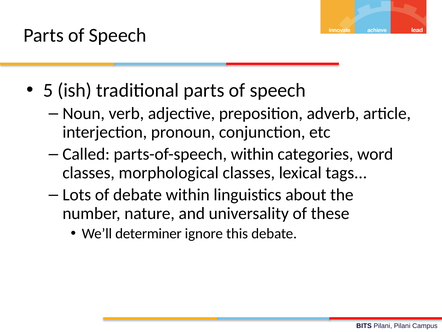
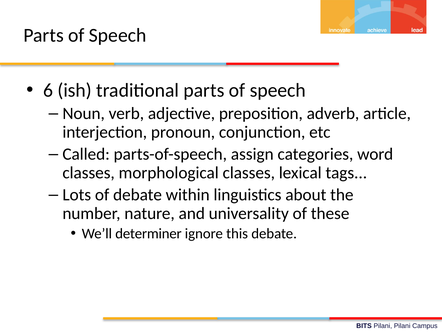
5: 5 -> 6
parts-of-speech within: within -> assign
